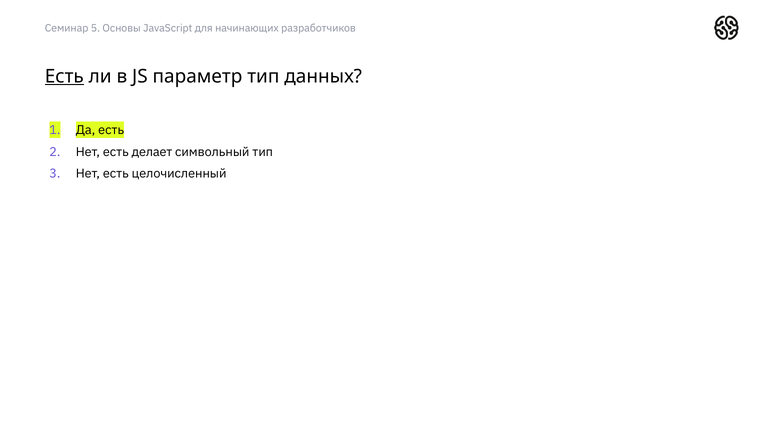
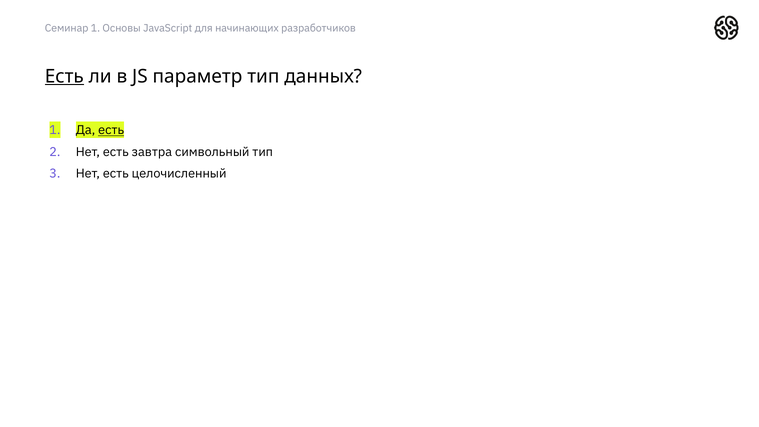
Семинар 5: 5 -> 1
есть at (111, 130) underline: none -> present
делает: делает -> завтра
